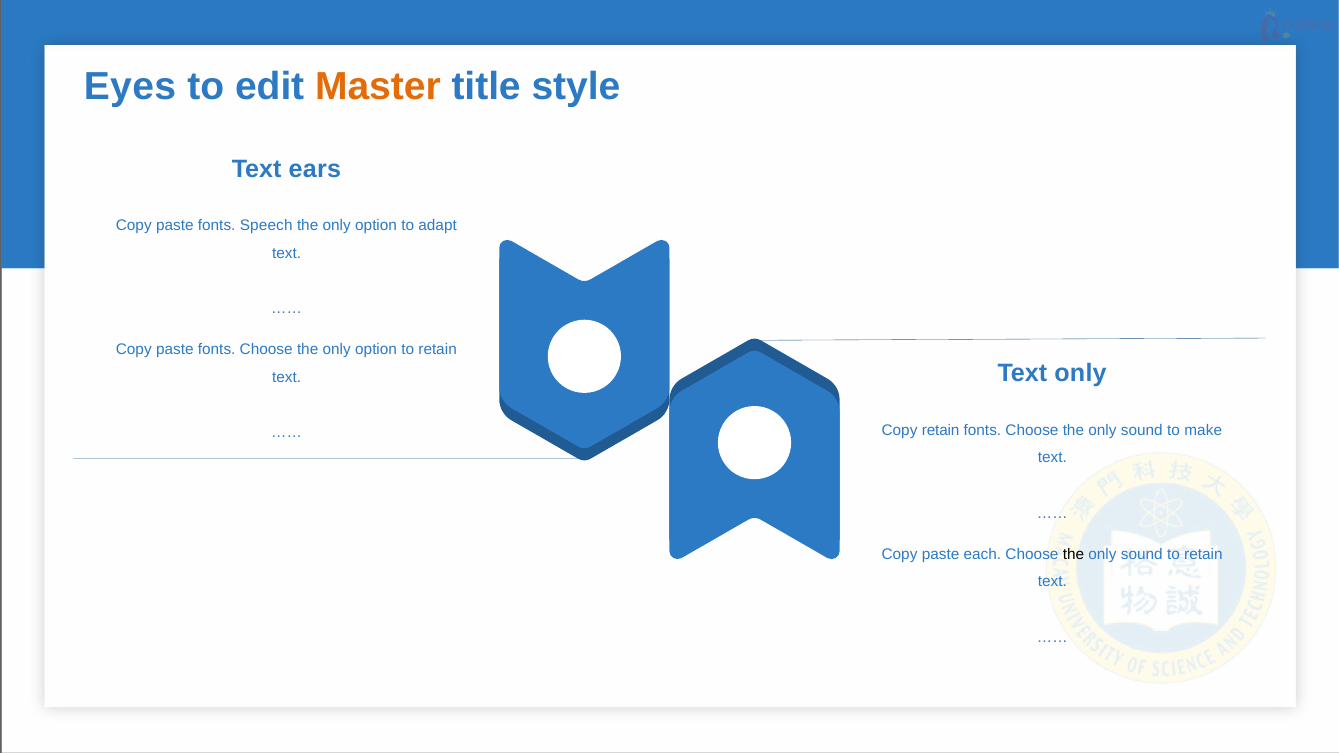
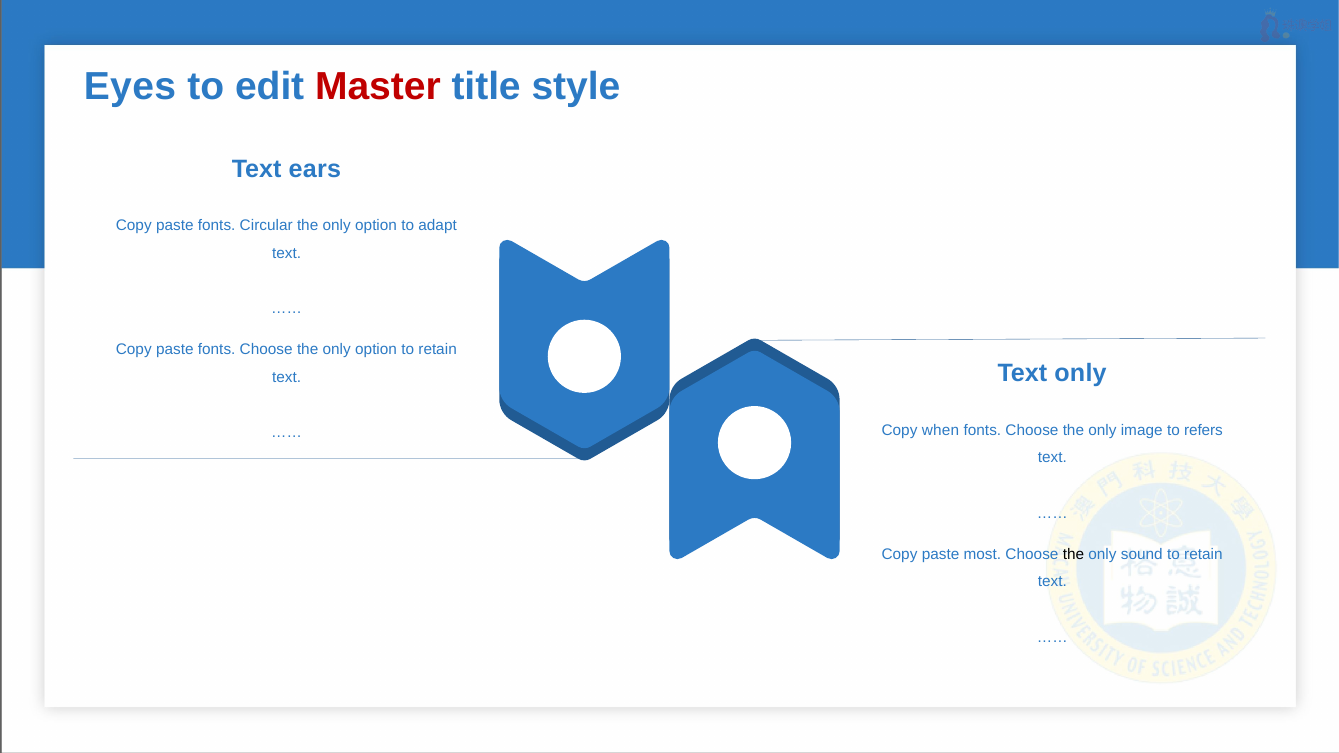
Master colour: orange -> red
Speech: Speech -> Circular
Copy retain: retain -> when
sound at (1142, 430): sound -> image
make: make -> refers
each: each -> most
